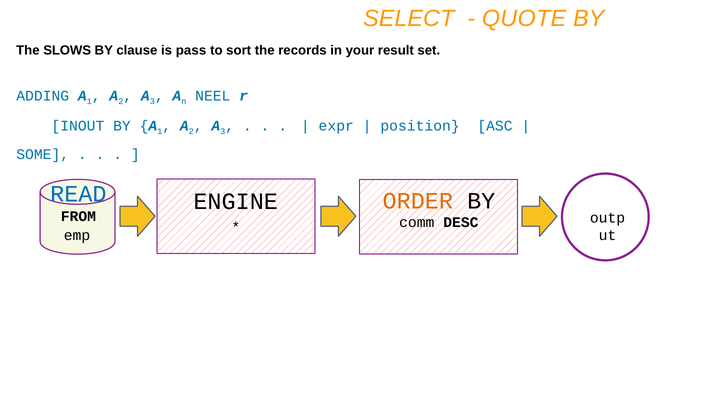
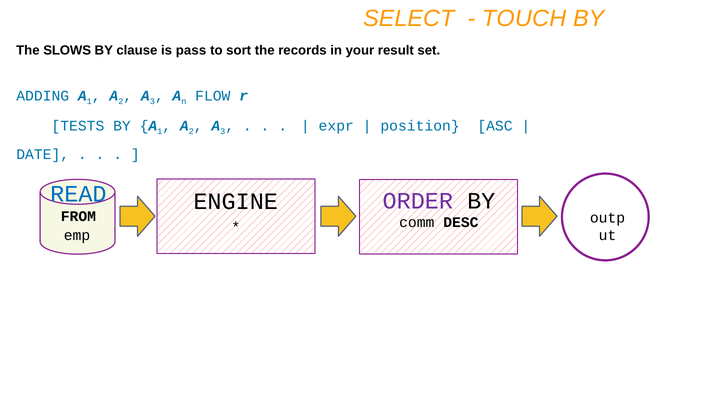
QUOTE: QUOTE -> TOUCH
NEEL: NEEL -> FLOW
INOUT: INOUT -> TESTS
SOME: SOME -> DATE
ORDER colour: orange -> purple
